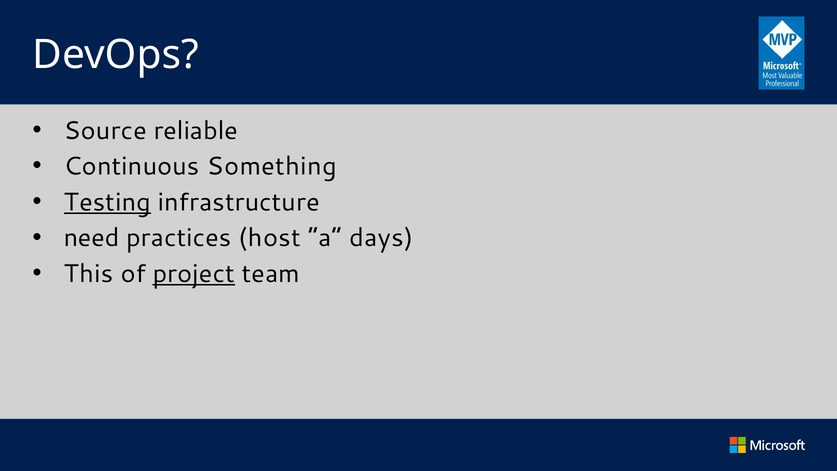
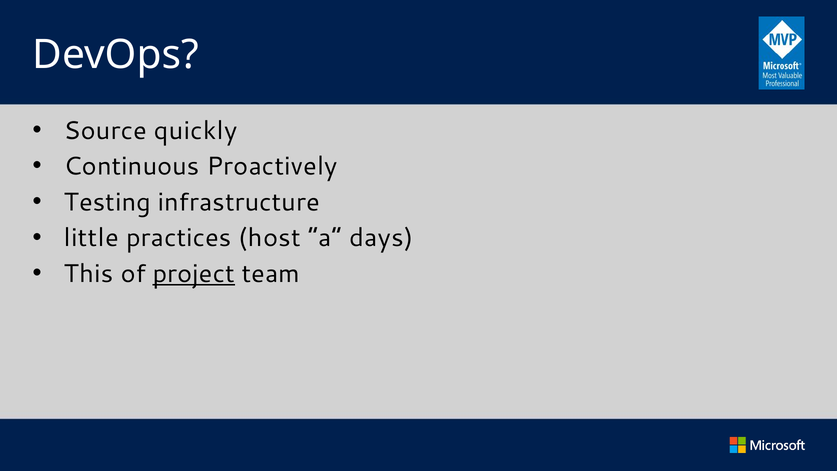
reliable: reliable -> quickly
Something: Something -> Proactively
Testing underline: present -> none
need: need -> little
